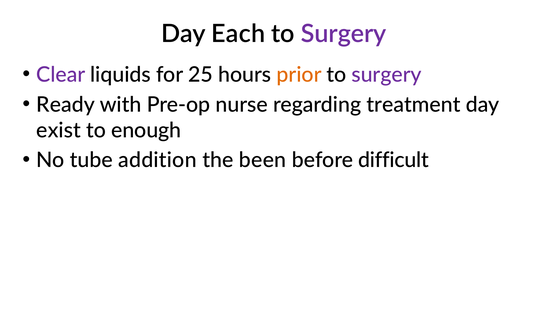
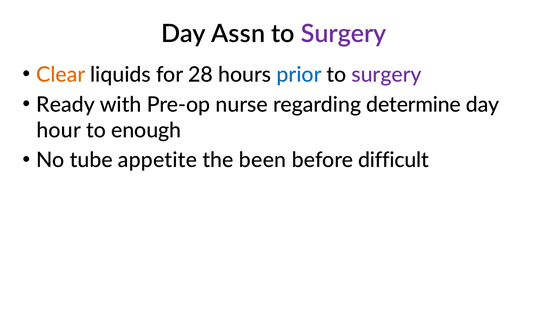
Each: Each -> Assn
Clear colour: purple -> orange
25: 25 -> 28
prior colour: orange -> blue
treatment: treatment -> determine
exist: exist -> hour
addition: addition -> appetite
